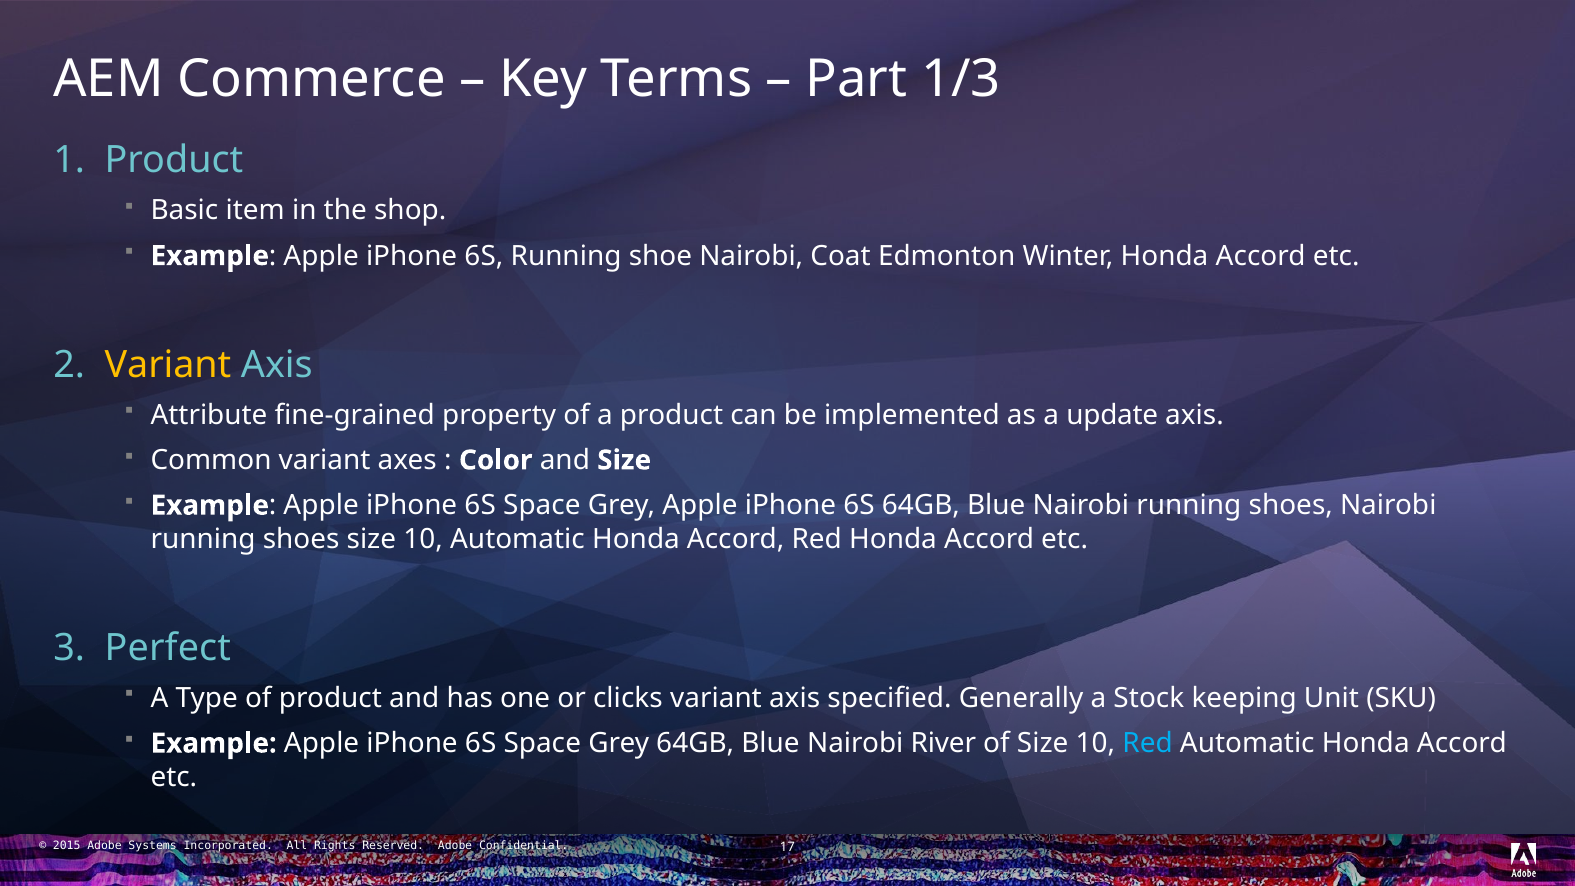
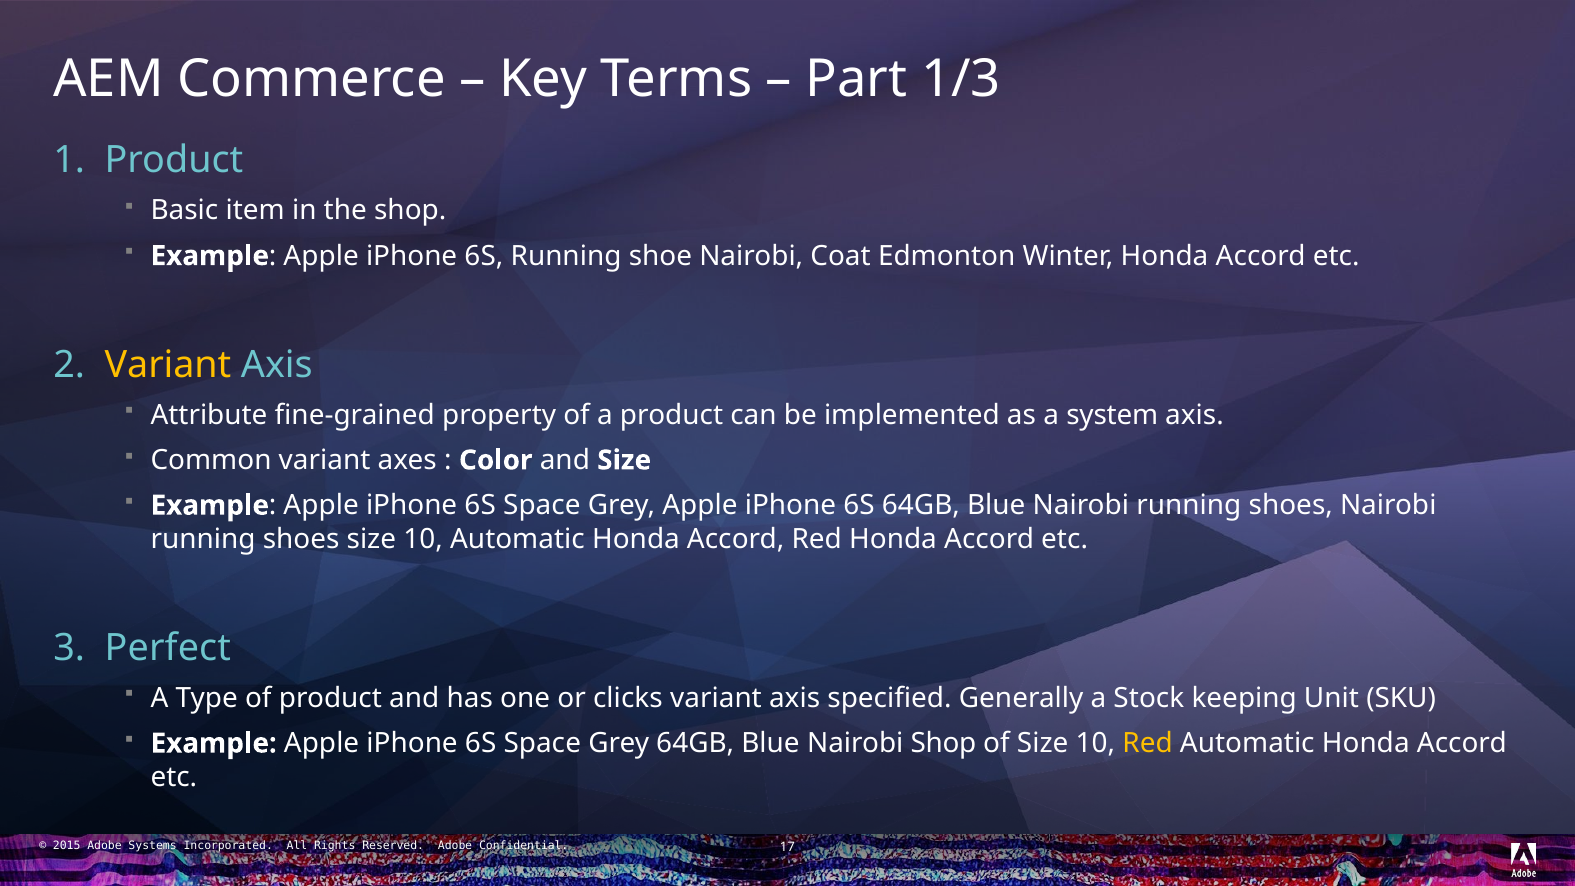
update: update -> system
Nairobi River: River -> Shop
Red at (1148, 743) colour: light blue -> yellow
